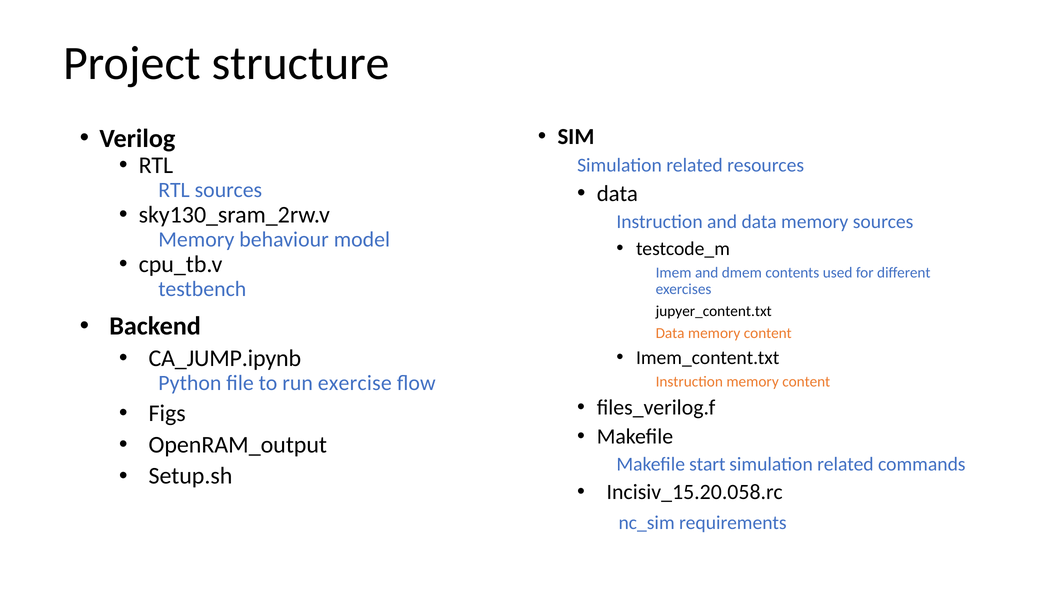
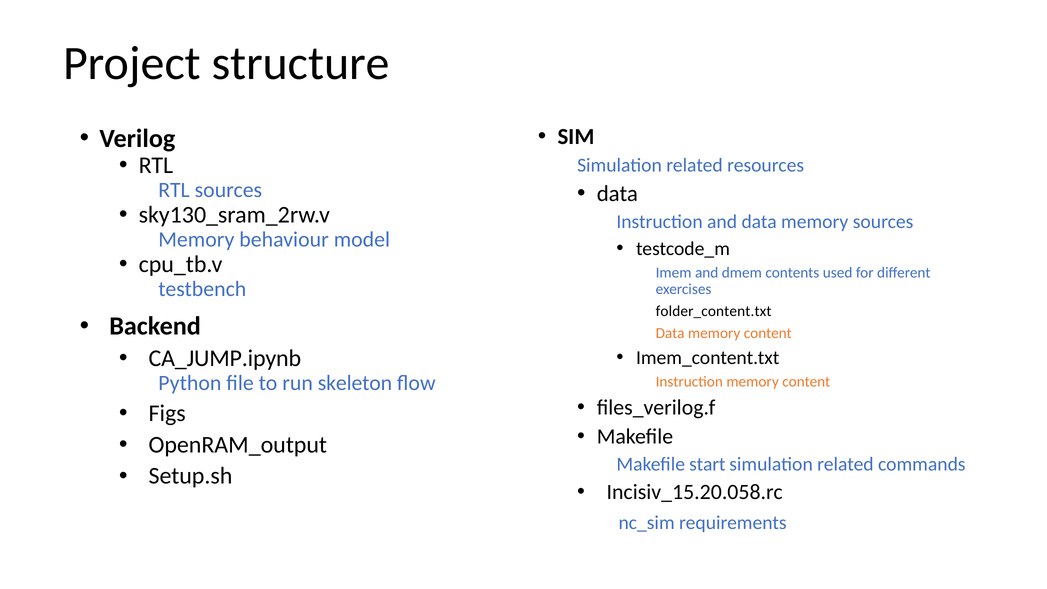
jupyer_content.txt: jupyer_content.txt -> folder_content.txt
exercise: exercise -> skeleton
